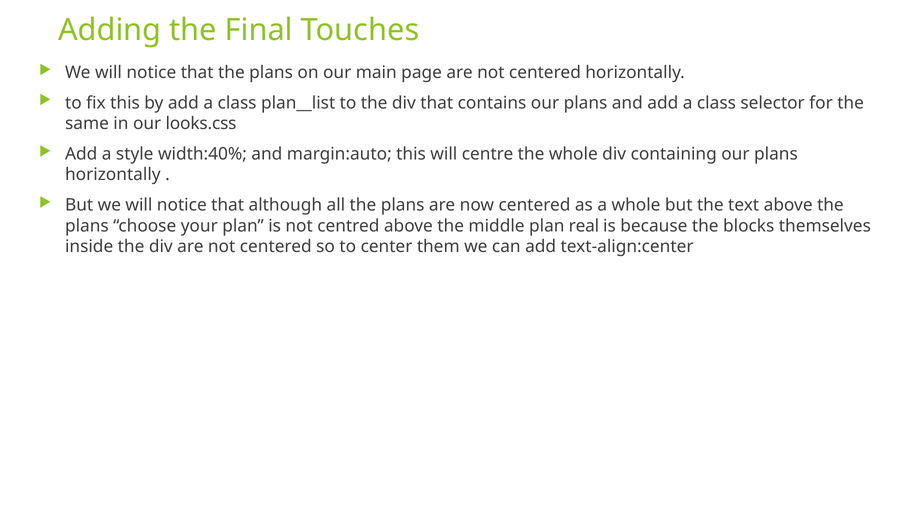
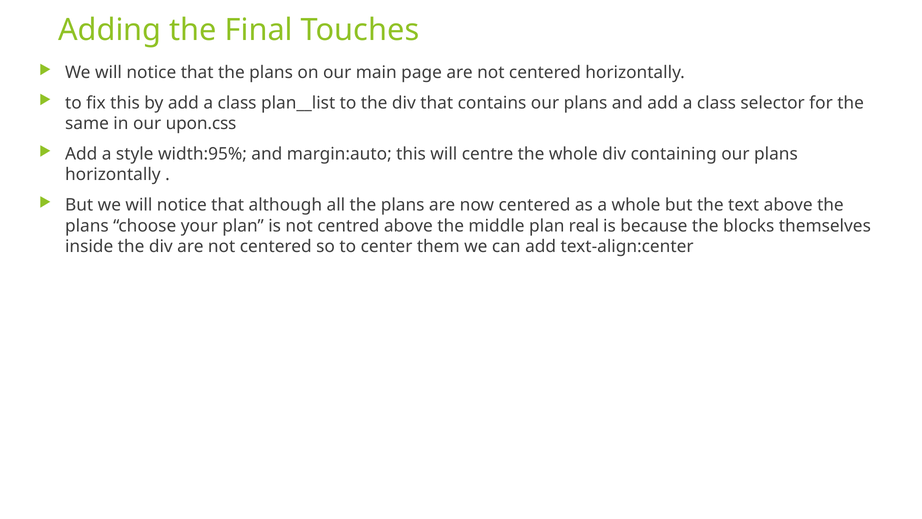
looks.css: looks.css -> upon.css
width:40%: width:40% -> width:95%
